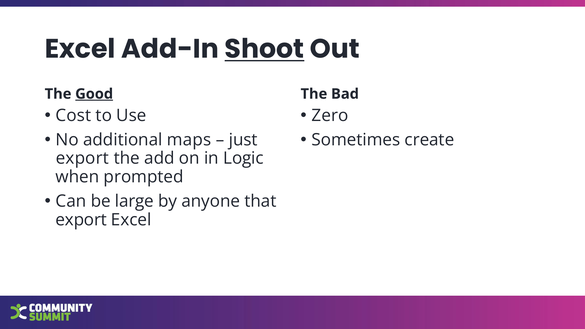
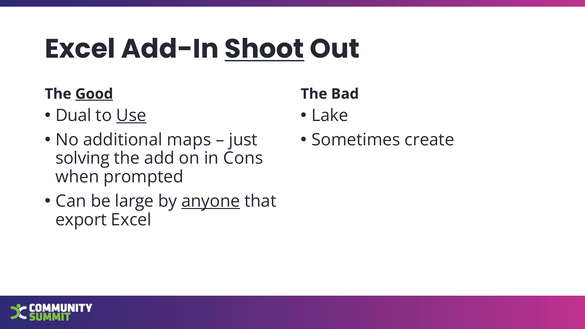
Cost: Cost -> Dual
Use underline: none -> present
Zero: Zero -> Lake
export at (82, 158): export -> solving
Logic: Logic -> Cons
anyone underline: none -> present
